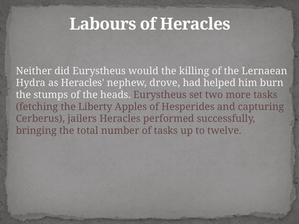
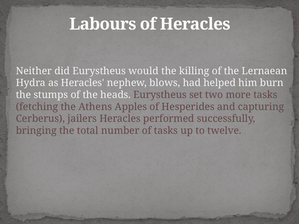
drove: drove -> blows
Liberty: Liberty -> Athens
